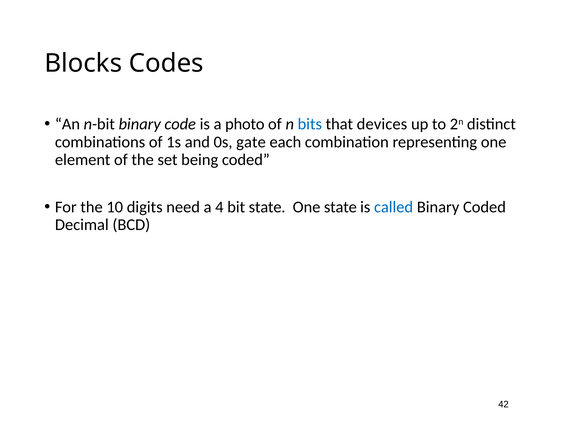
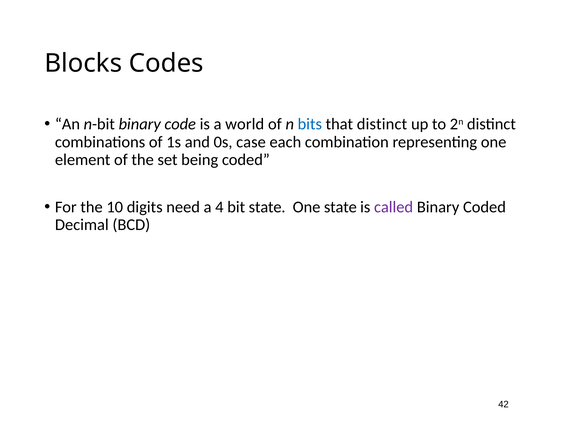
photo: photo -> world
that devices: devices -> distinct
gate: gate -> case
called colour: blue -> purple
